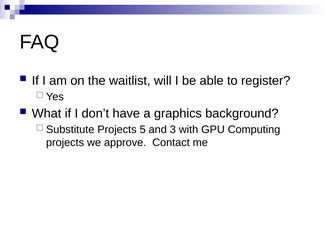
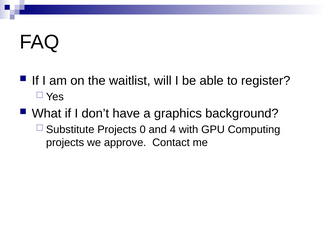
5: 5 -> 0
3: 3 -> 4
